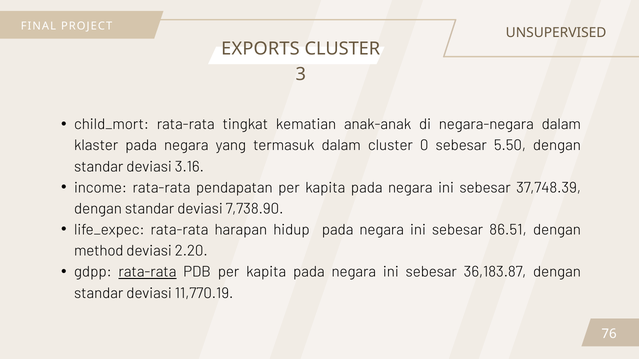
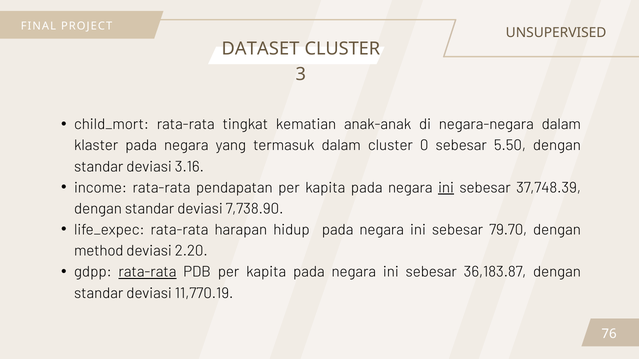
EXPORTS: EXPORTS -> DATASET
ini at (446, 188) underline: none -> present
86.51: 86.51 -> 79.70
